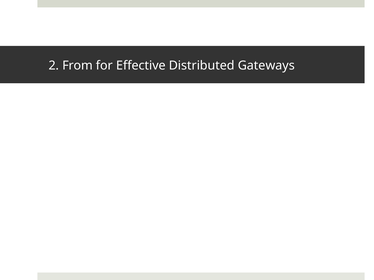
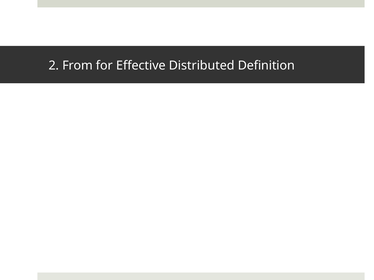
Gateways: Gateways -> Definition
